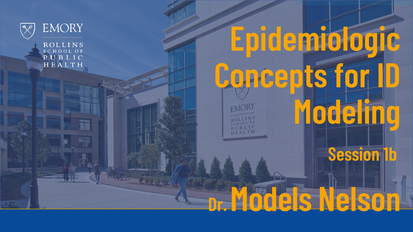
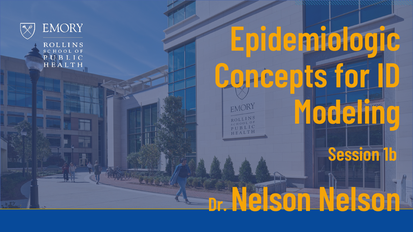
Dr Models: Models -> Nelson
